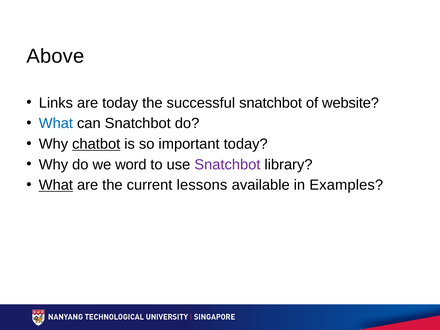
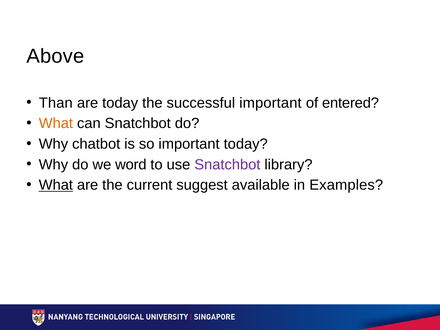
Links: Links -> Than
successful snatchbot: snatchbot -> important
website: website -> entered
What at (56, 123) colour: blue -> orange
chatbot underline: present -> none
lessons: lessons -> suggest
